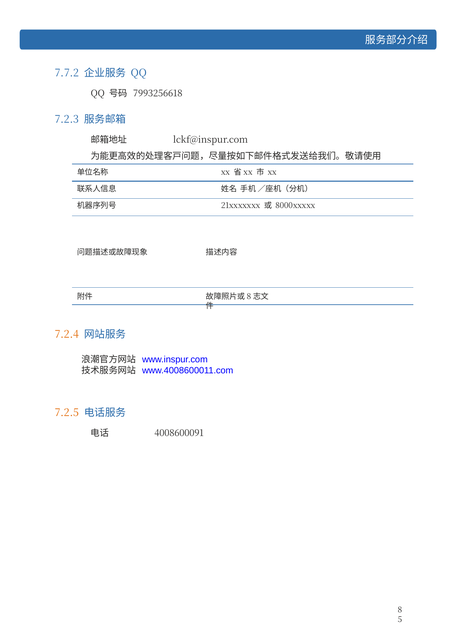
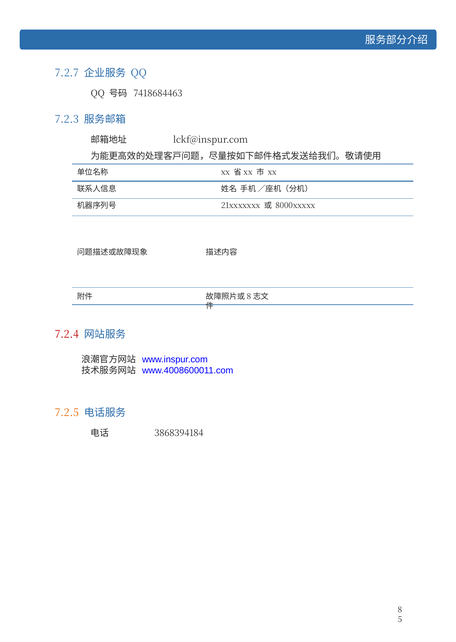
7.7.2: 7.7.2 -> 7.2.7
7993256618: 7993256618 -> 7418684463
7.2.4 colour: orange -> red
4008600091: 4008600091 -> 3868394184
